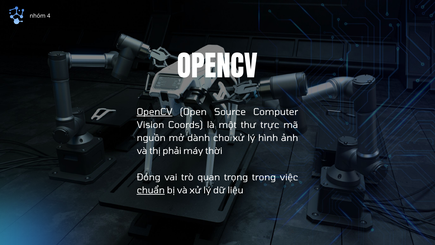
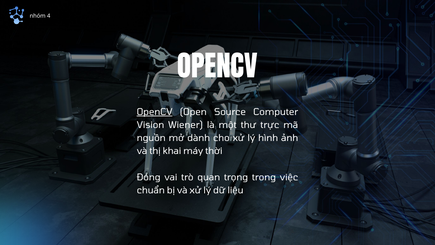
Coords: Coords -> Wiener
phải: phải -> khai
chuẩn underline: present -> none
